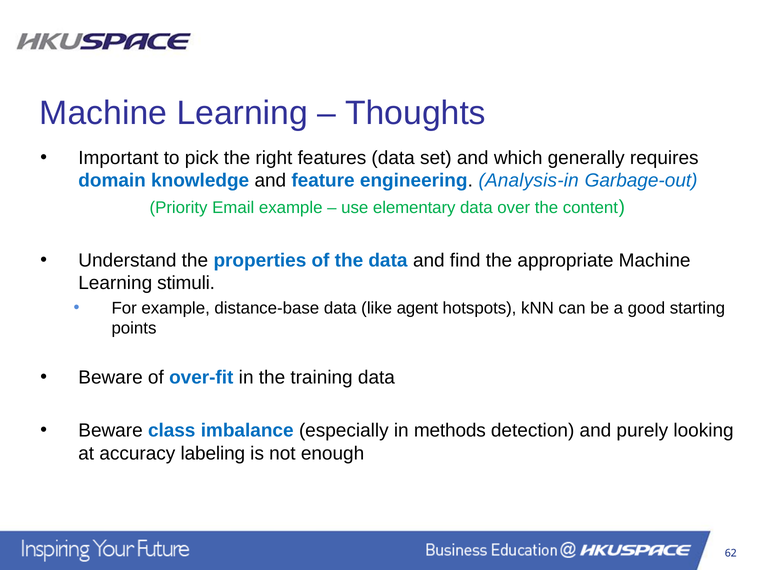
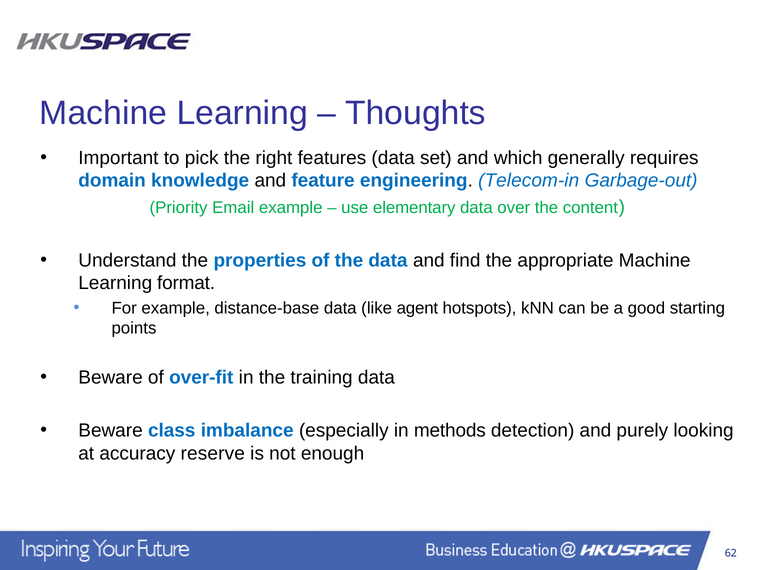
Analysis-in: Analysis-in -> Telecom-in
stimuli: stimuli -> format
labeling: labeling -> reserve
